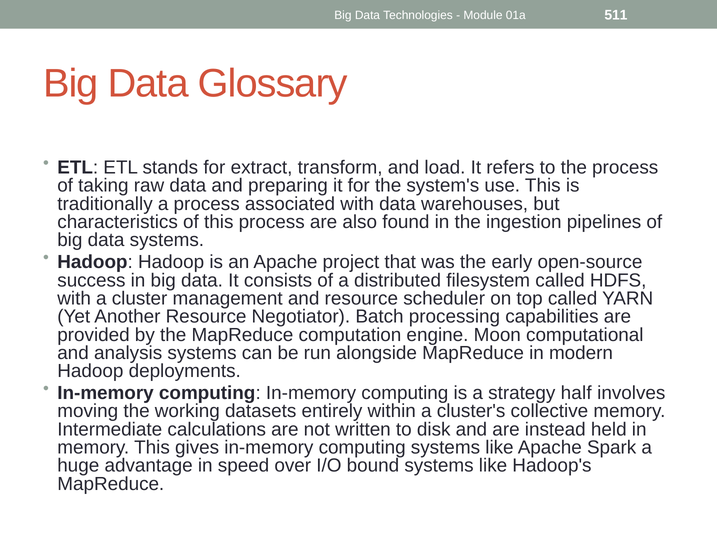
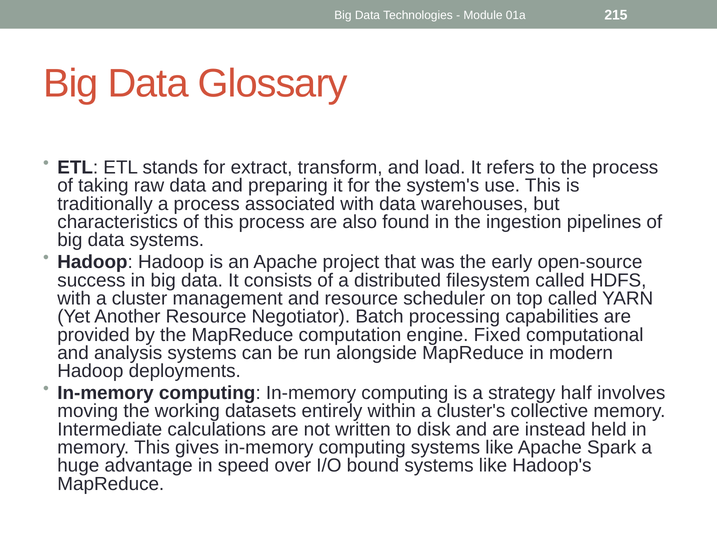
511: 511 -> 215
Moon: Moon -> Fixed
